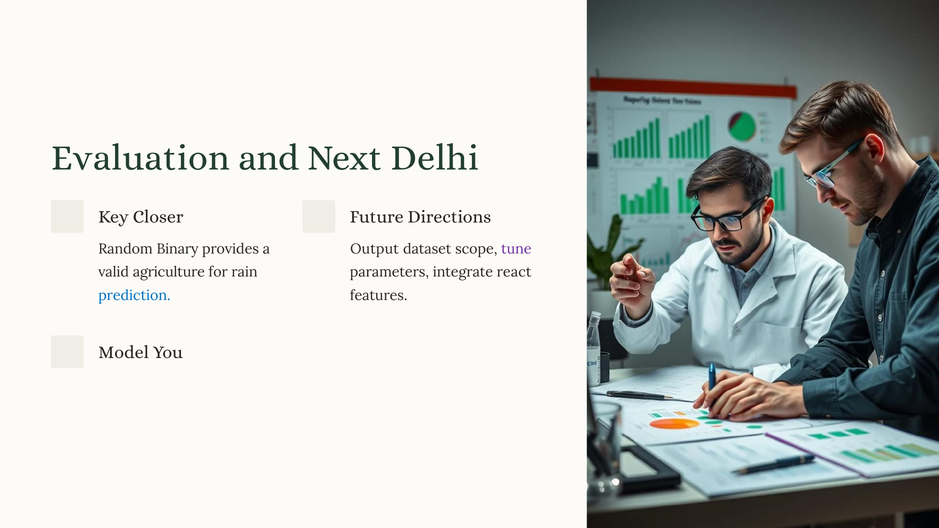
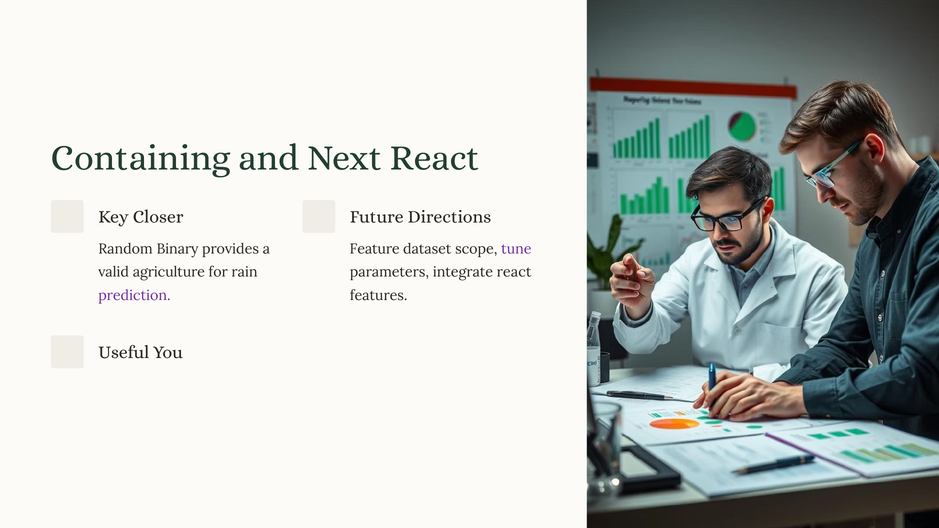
Evaluation: Evaluation -> Containing
Next Delhi: Delhi -> React
Output: Output -> Feature
prediction colour: blue -> purple
Model: Model -> Useful
